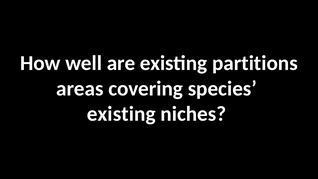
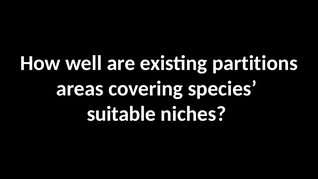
existing at (121, 114): existing -> suitable
